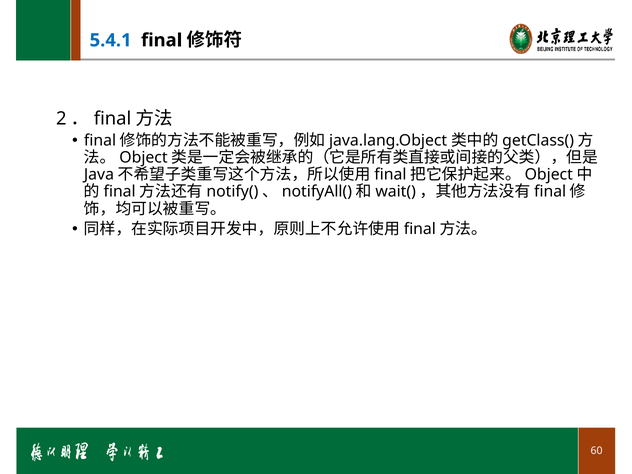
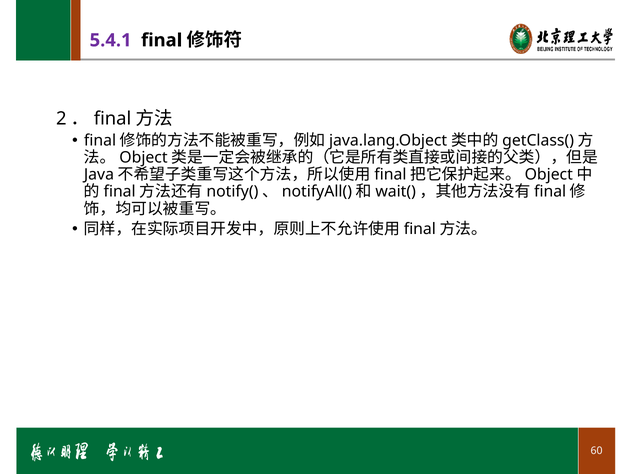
5.4.1 colour: blue -> purple
